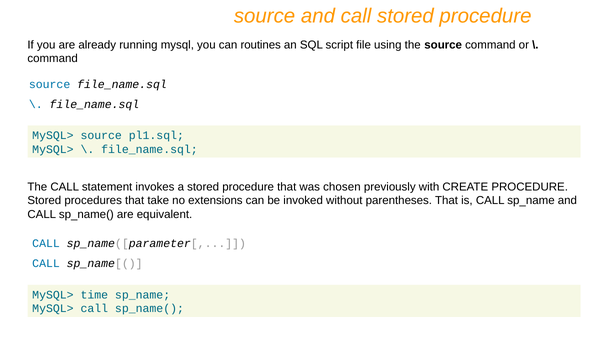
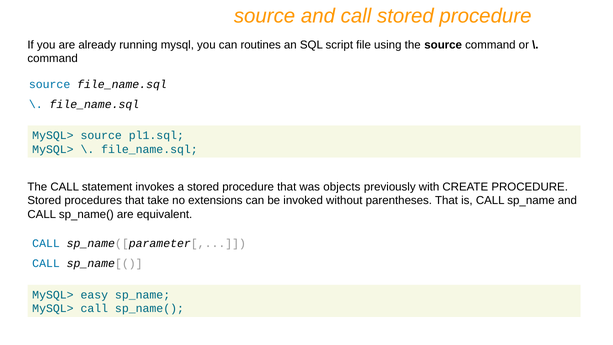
chosen: chosen -> objects
time: time -> easy
